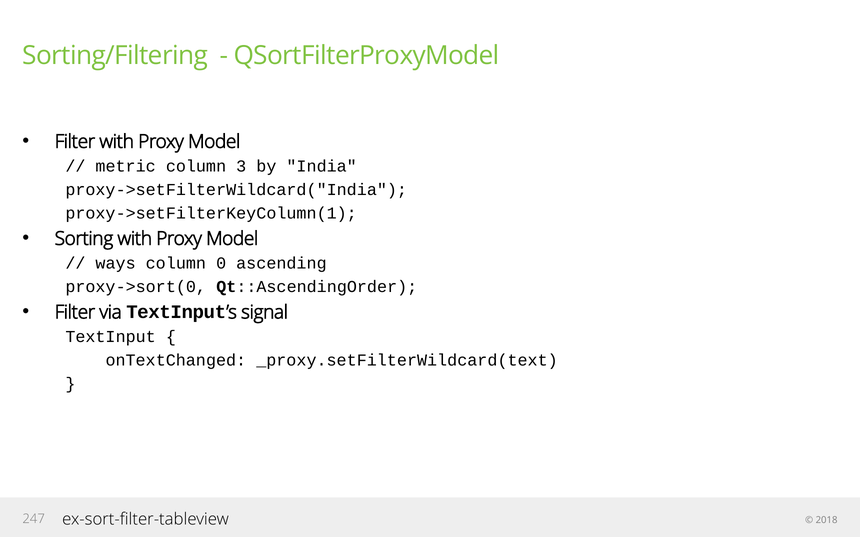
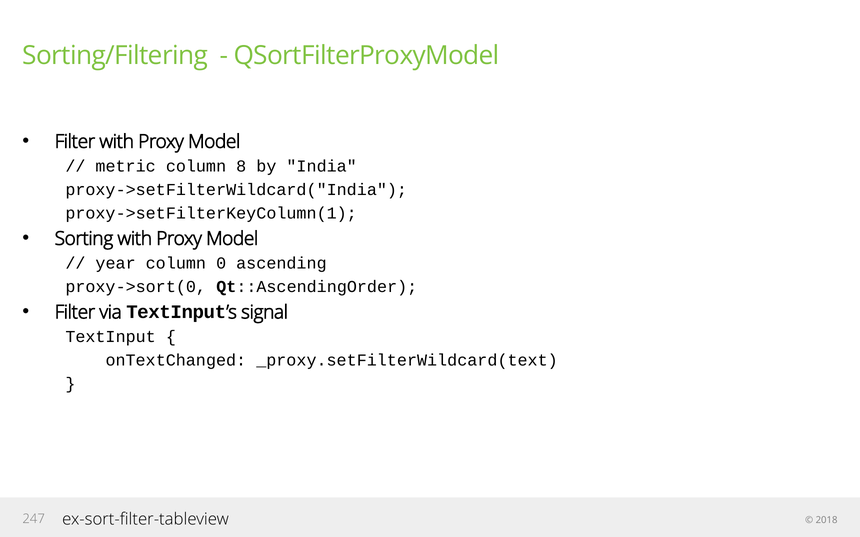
3: 3 -> 8
ways: ways -> year
